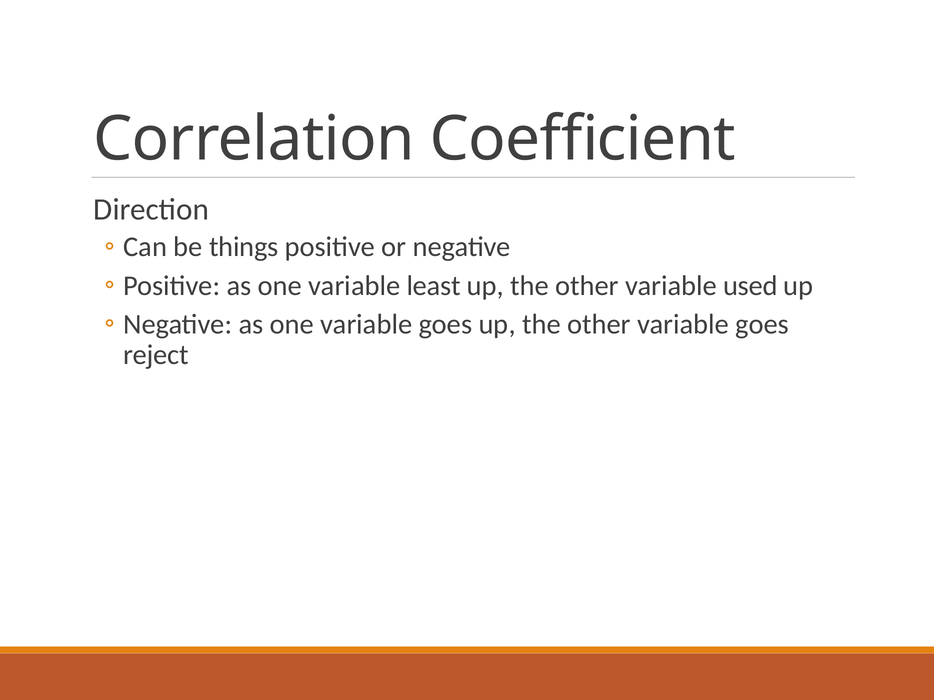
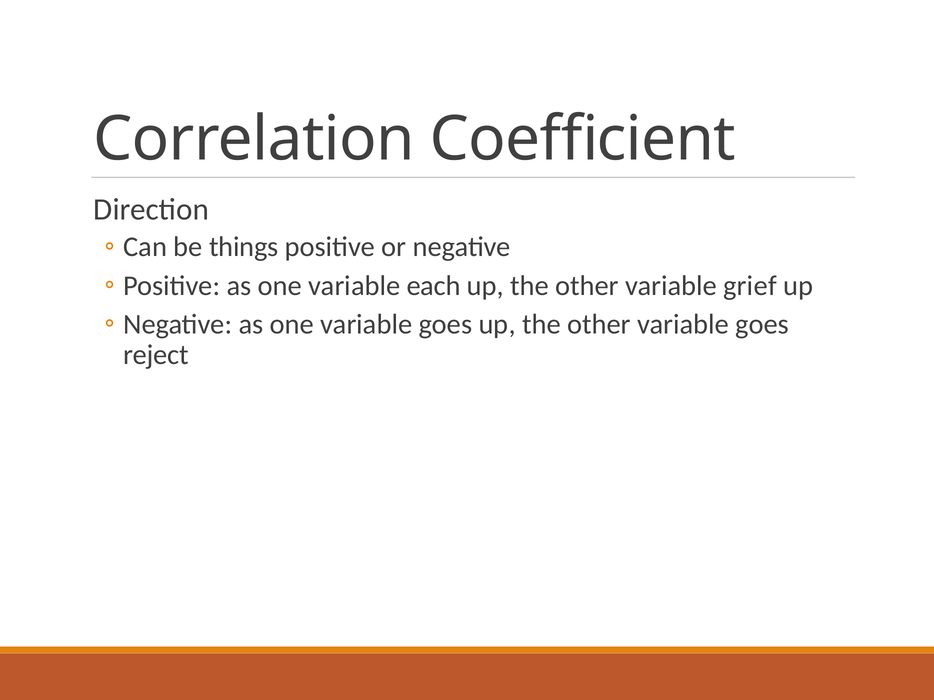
least: least -> each
used: used -> grief
